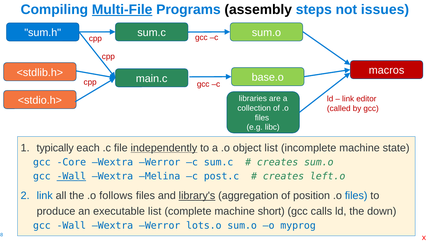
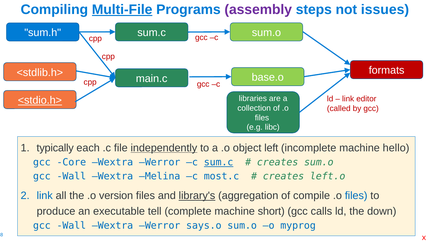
assembly colour: black -> purple
macros: macros -> formats
<stdio.h> underline: none -> present
object list: list -> left
state: state -> hello
sum.c at (219, 162) underline: none -> present
Wall at (71, 176) underline: present -> none
post.c: post.c -> most.c
follows: follows -> version
position: position -> compile
executable list: list -> tell
lots.o: lots.o -> says.o
